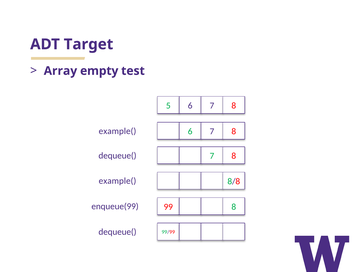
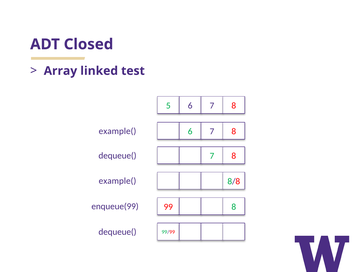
Target: Target -> Closed
empty: empty -> linked
